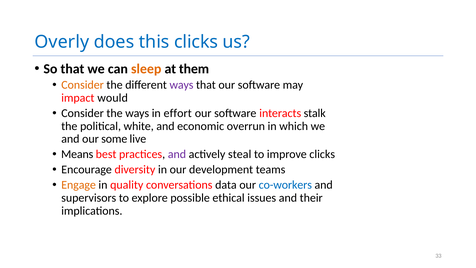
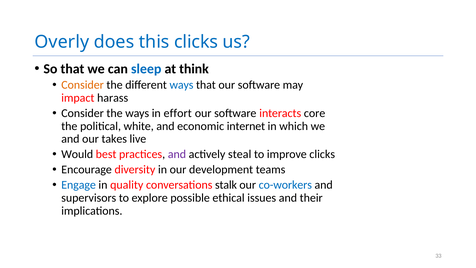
sleep colour: orange -> blue
them: them -> think
ways at (181, 85) colour: purple -> blue
would: would -> harass
stalk: stalk -> core
overrun: overrun -> internet
some: some -> takes
Means: Means -> Would
Engage colour: orange -> blue
data: data -> stalk
